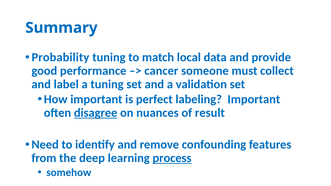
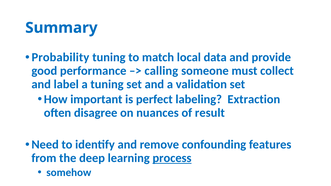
cancer: cancer -> calling
labeling Important: Important -> Extraction
disagree underline: present -> none
